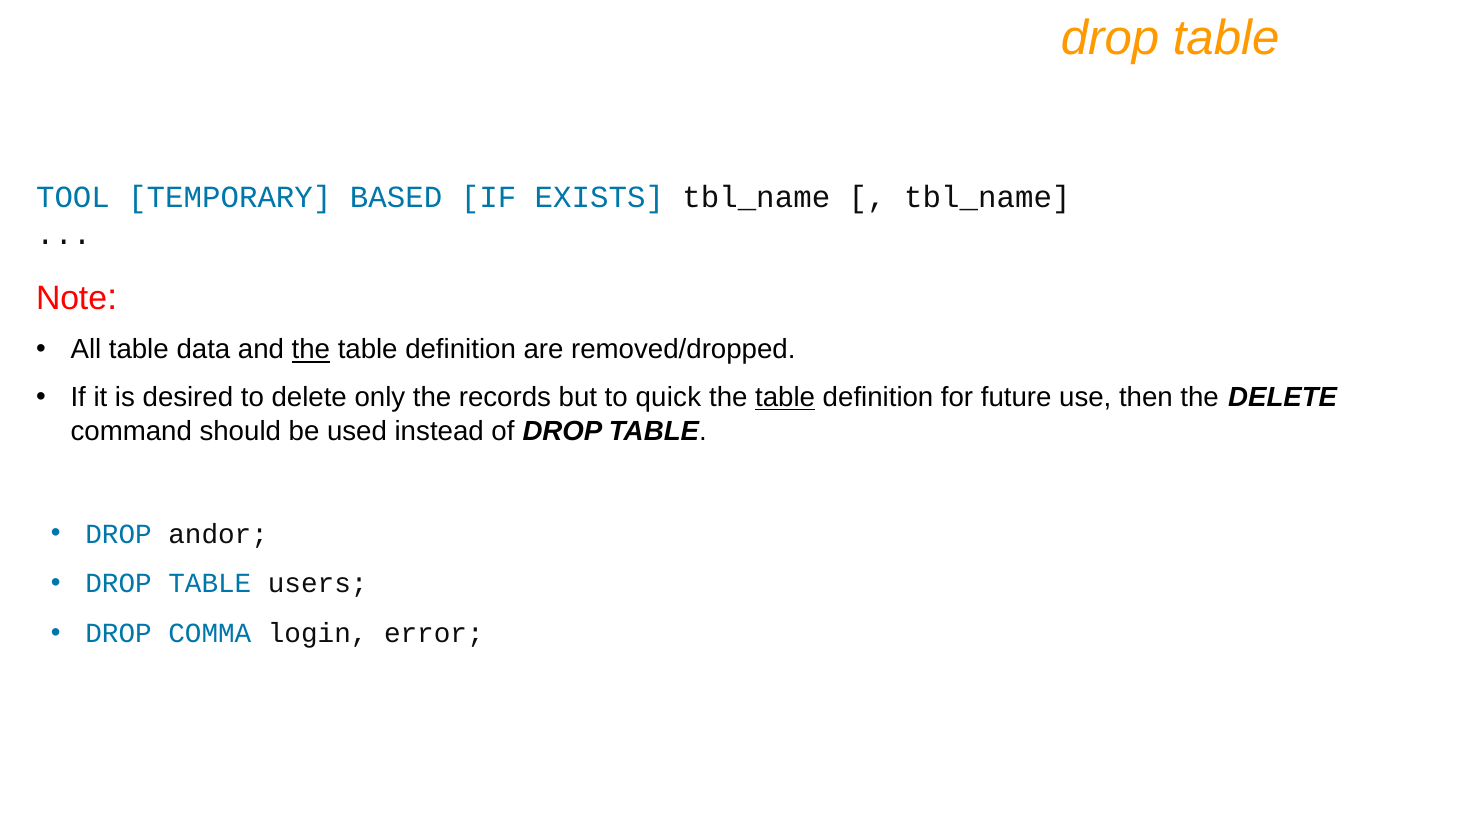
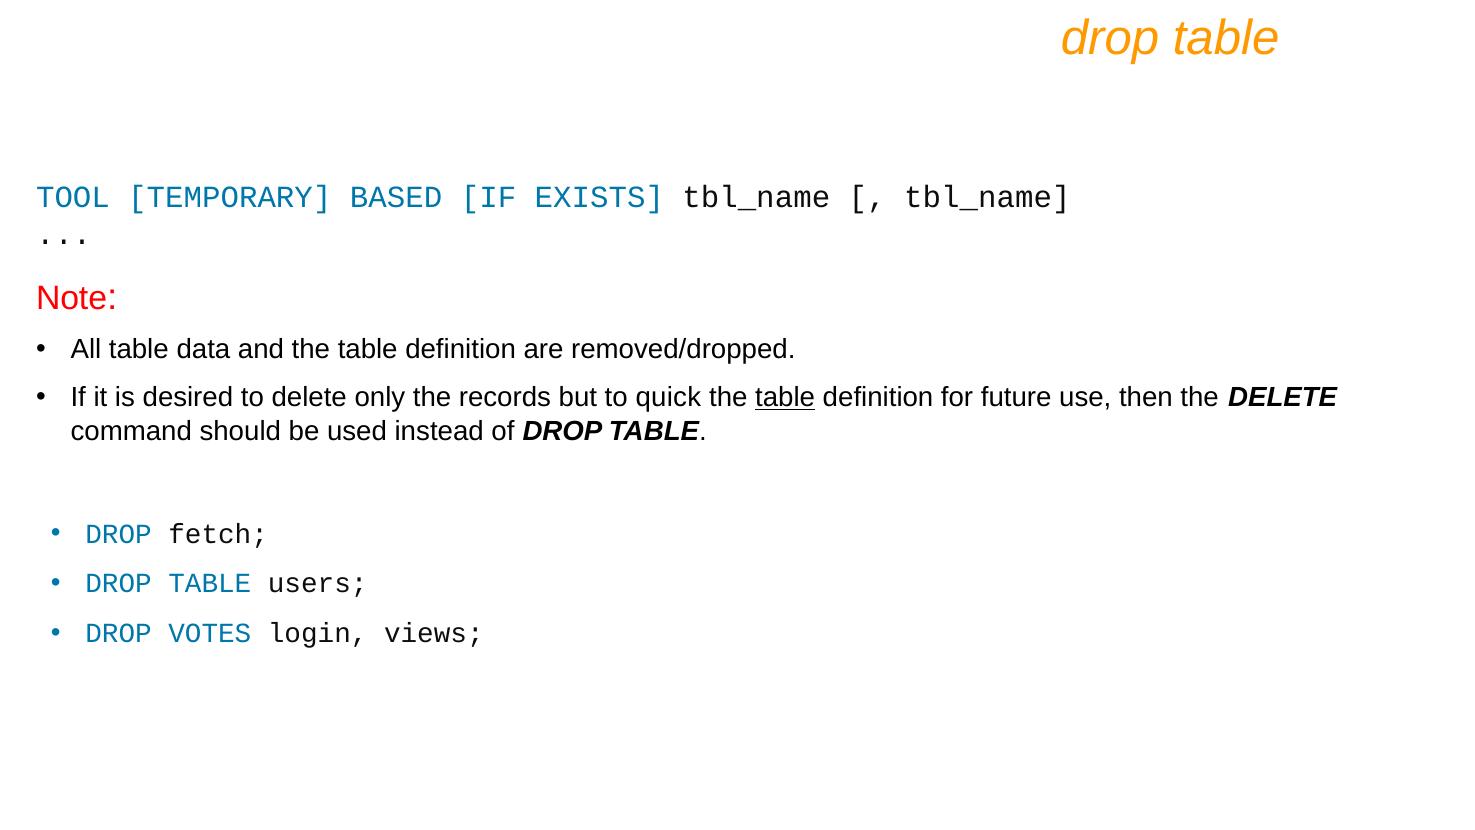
the at (311, 350) underline: present -> none
andor: andor -> fetch
COMMA: COMMA -> VOTES
error: error -> views
